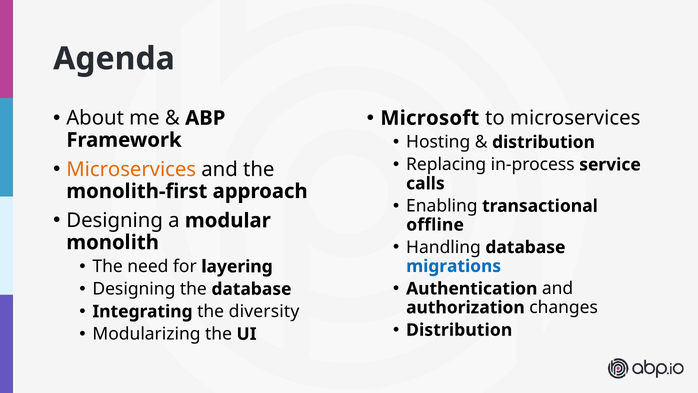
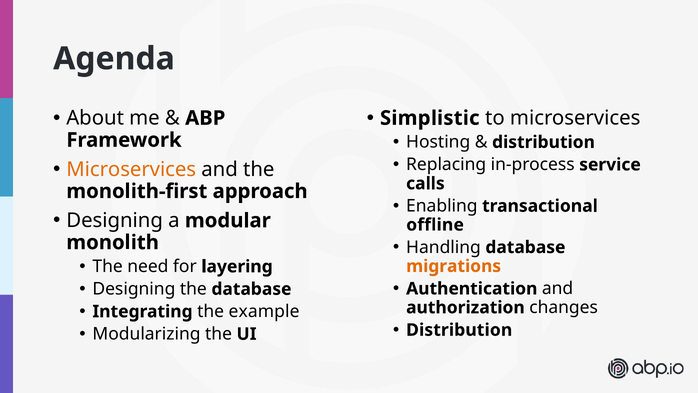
Microsoft: Microsoft -> Simplistic
migrations colour: blue -> orange
diversity: diversity -> example
